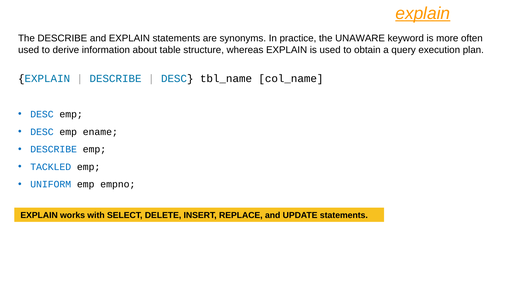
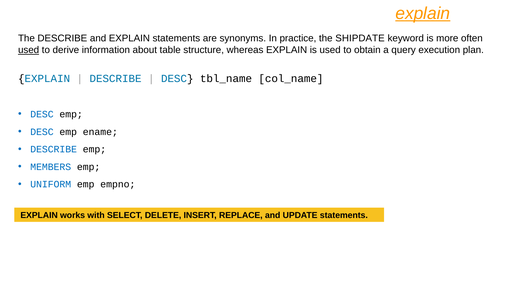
UNAWARE: UNAWARE -> SHIPDATE
used at (29, 50) underline: none -> present
TACKLED: TACKLED -> MEMBERS
